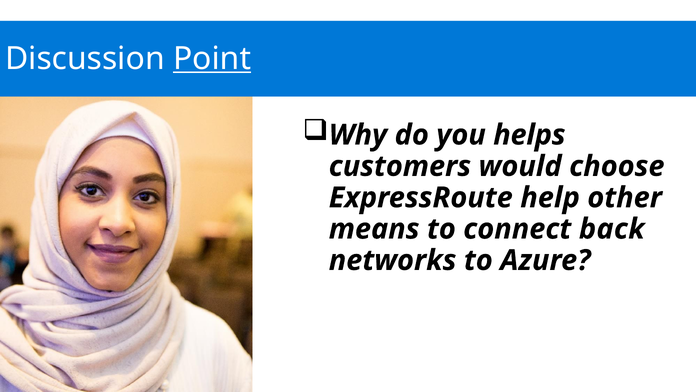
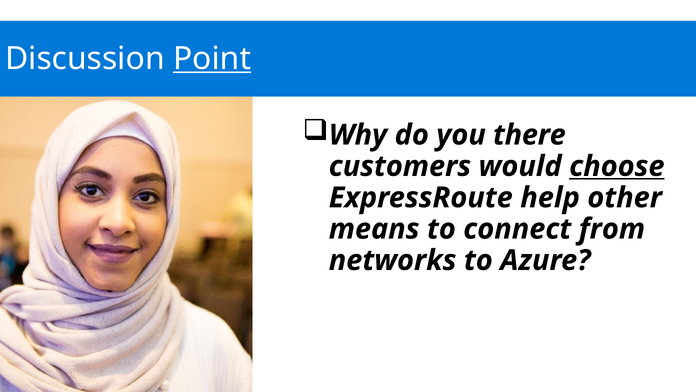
helps: helps -> there
choose underline: none -> present
back: back -> from
